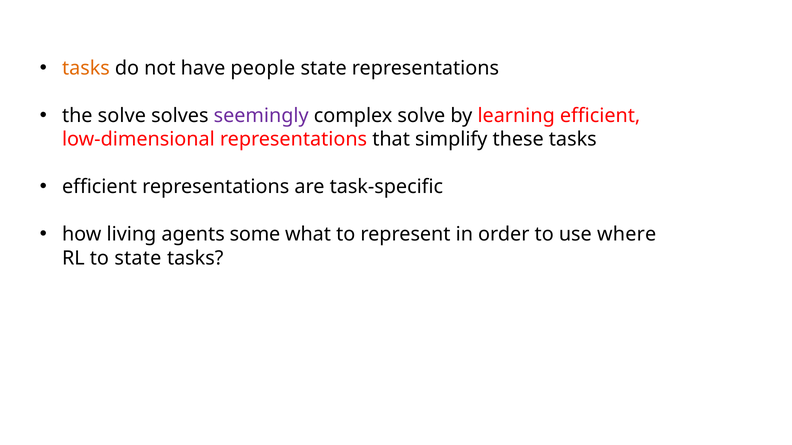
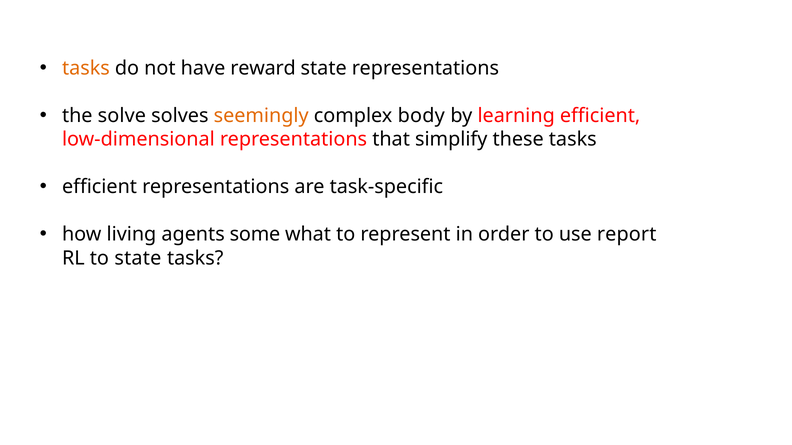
people: people -> reward
seemingly colour: purple -> orange
complex solve: solve -> body
where: where -> report
